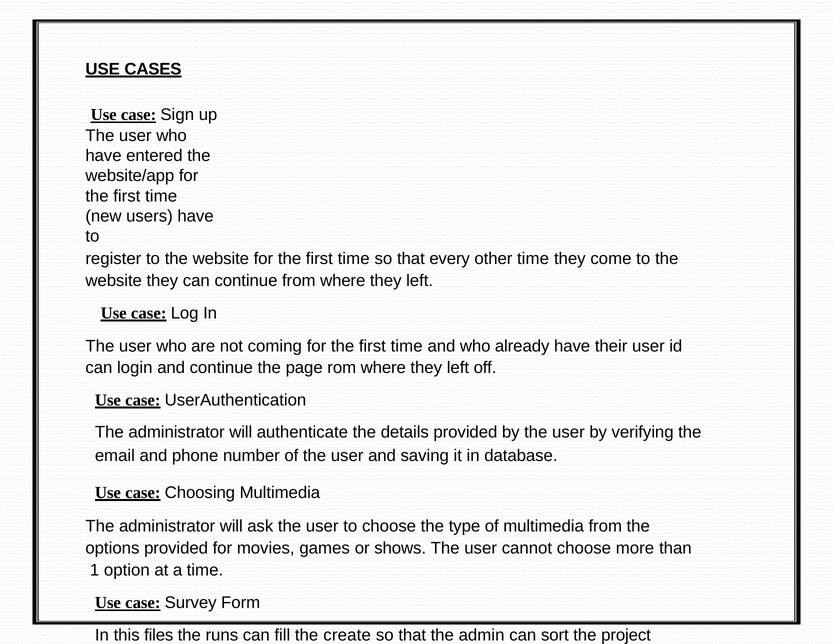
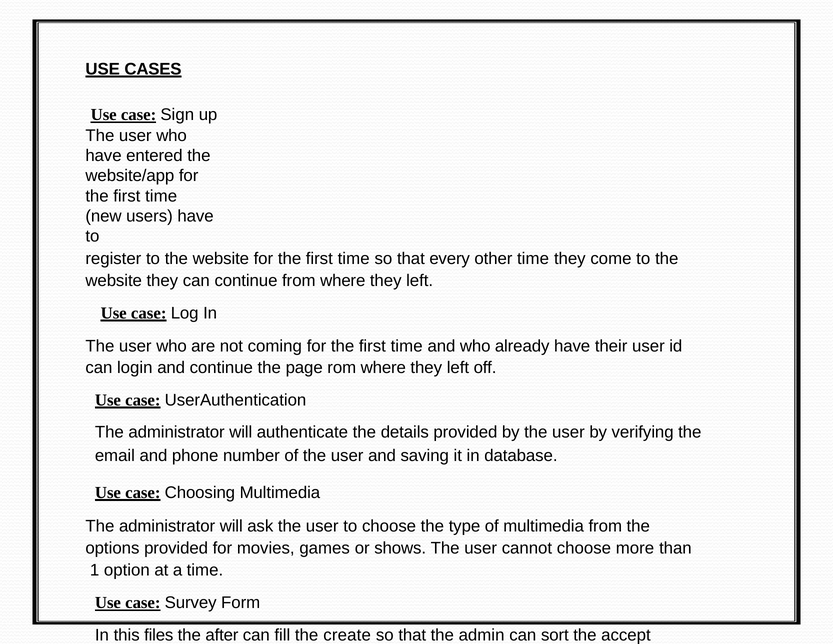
runs: runs -> after
project: project -> accept
